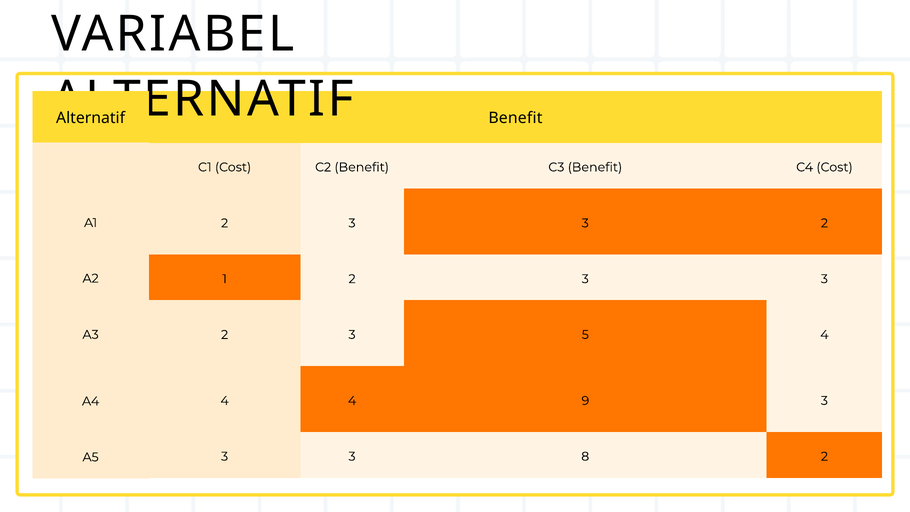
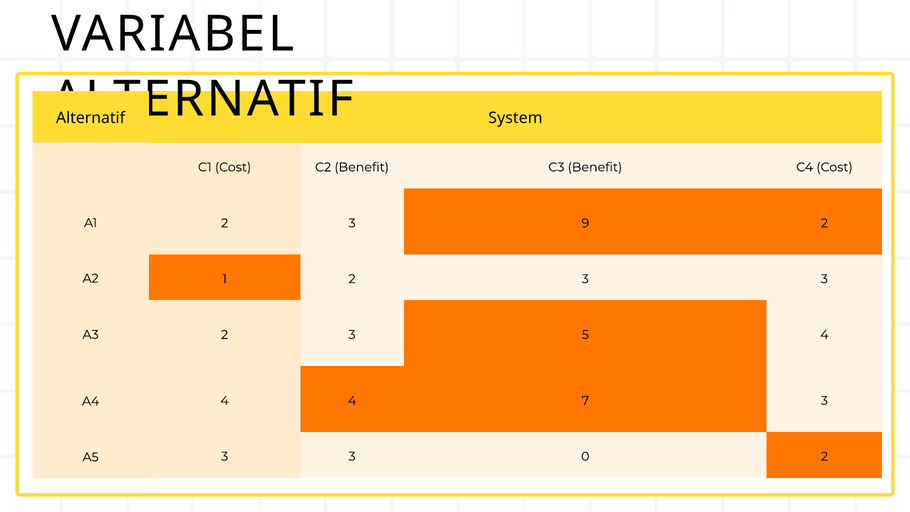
Benefit at (515, 118): Benefit -> System
3 at (585, 223): 3 -> 9
9: 9 -> 7
8: 8 -> 0
